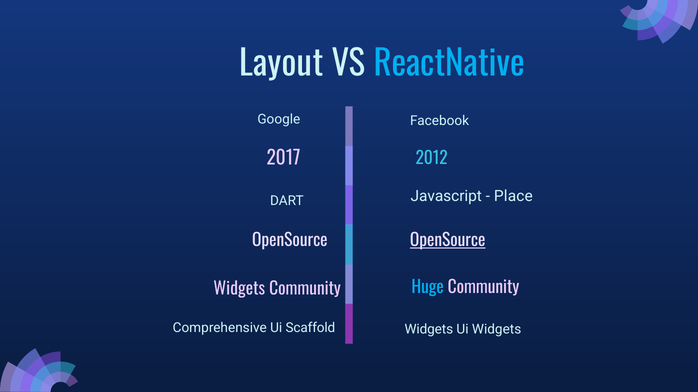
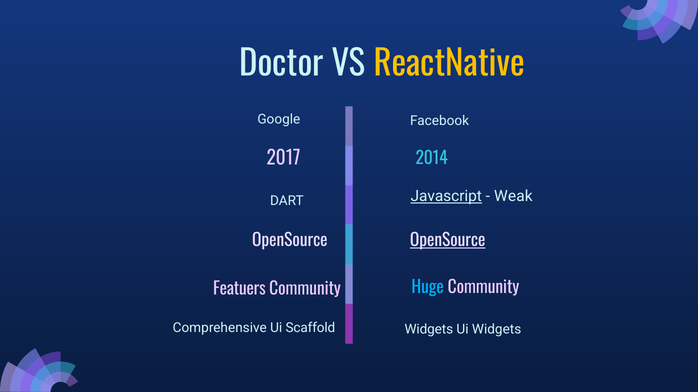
Layout: Layout -> Doctor
ReactNative colour: light blue -> yellow
2012: 2012 -> 2014
Javascript underline: none -> present
Place: Place -> Weak
Widgets at (239, 289): Widgets -> Featuers
